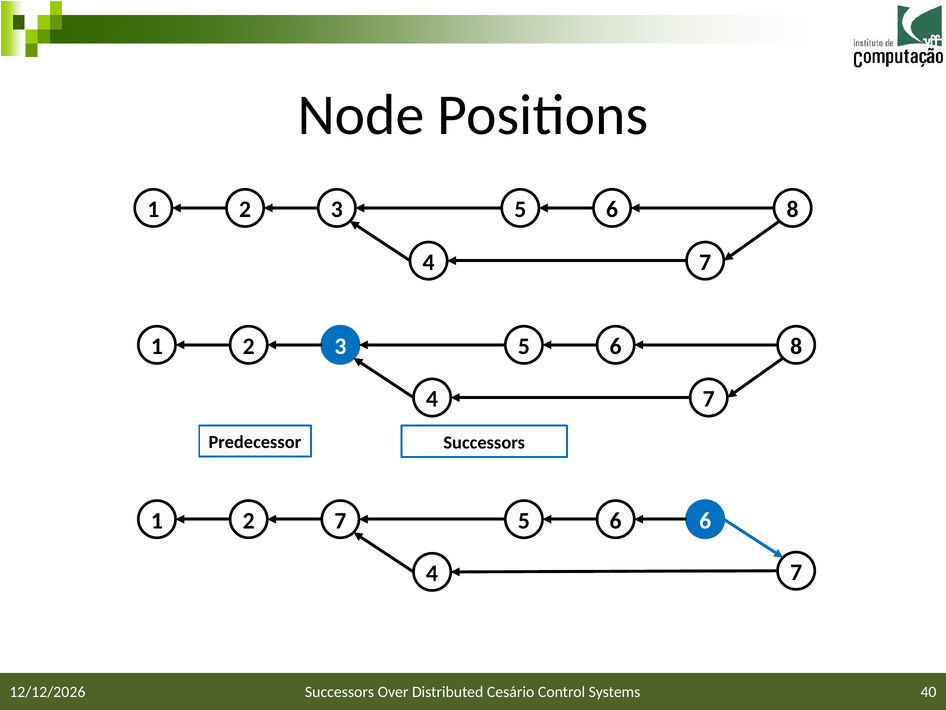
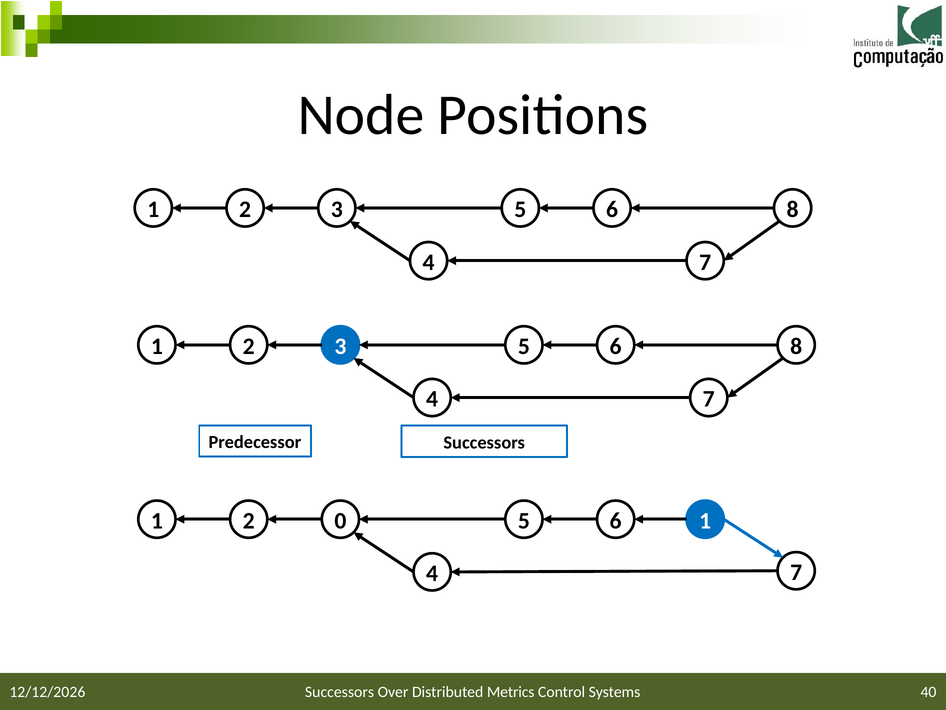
2 7: 7 -> 0
6 6: 6 -> 1
Cesário: Cesário -> Metrics
